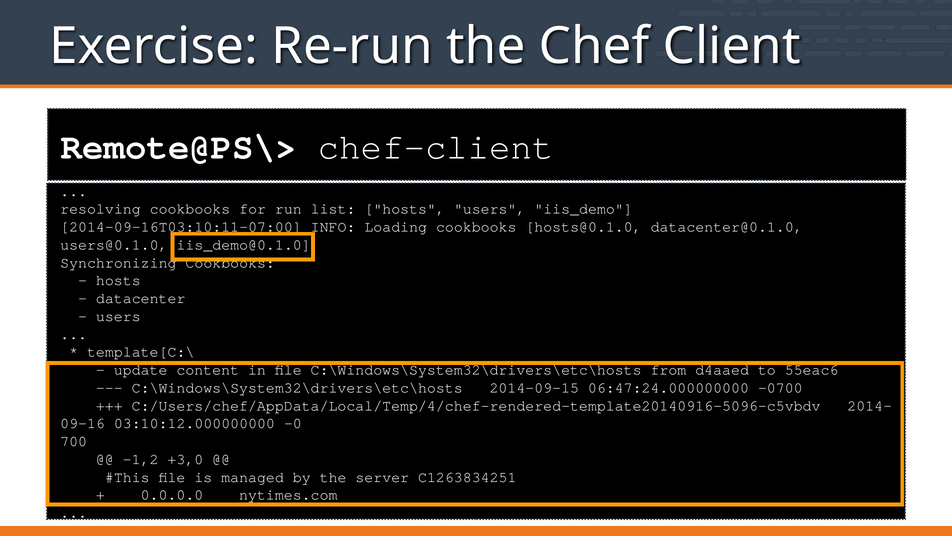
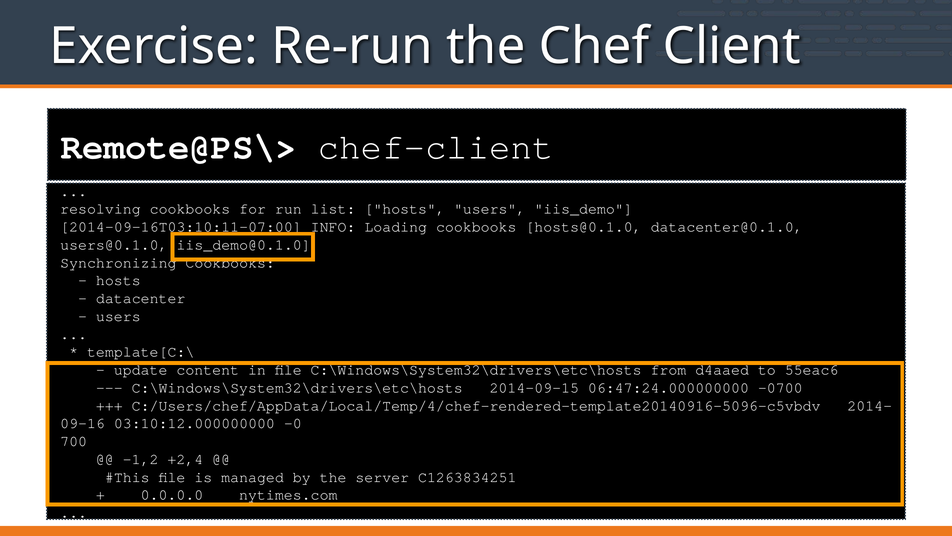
+3,0: +3,0 -> +2,4
